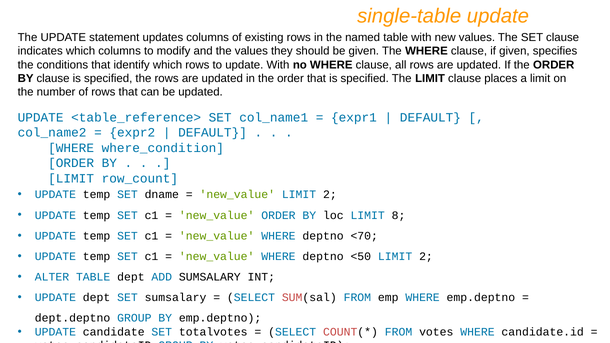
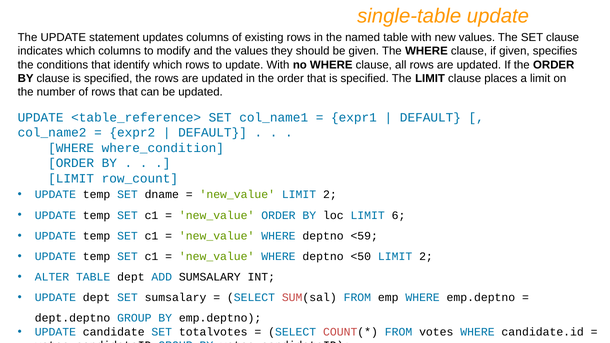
8: 8 -> 6
<70: <70 -> <59
